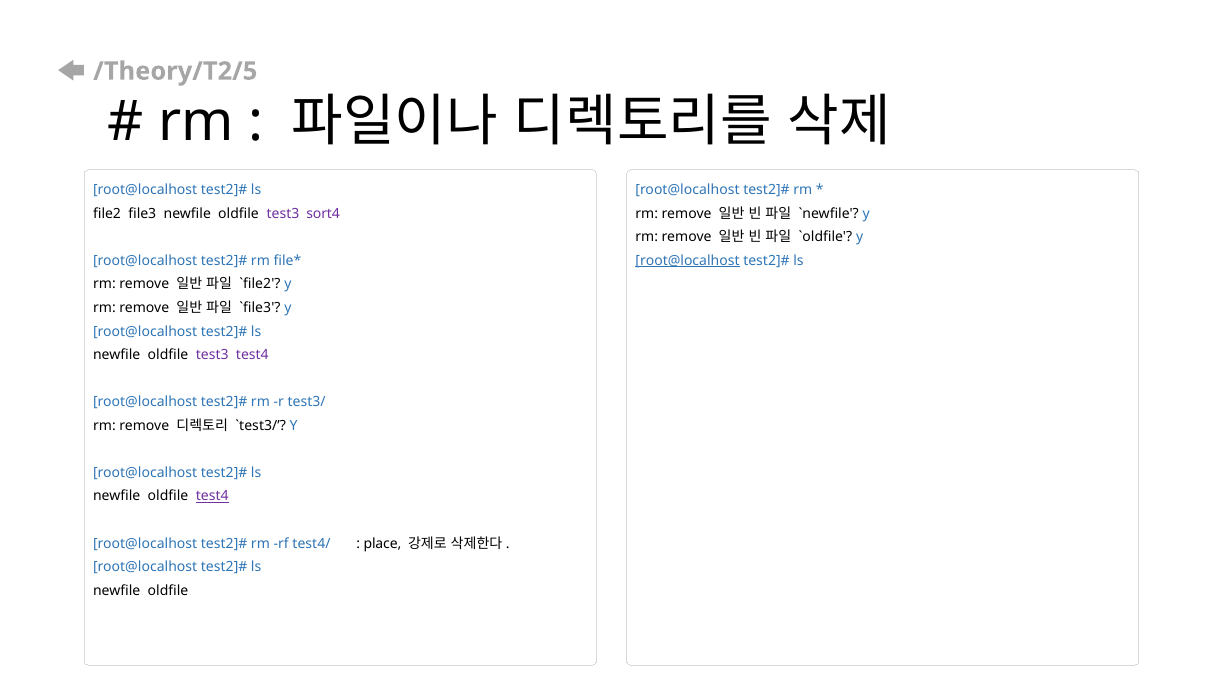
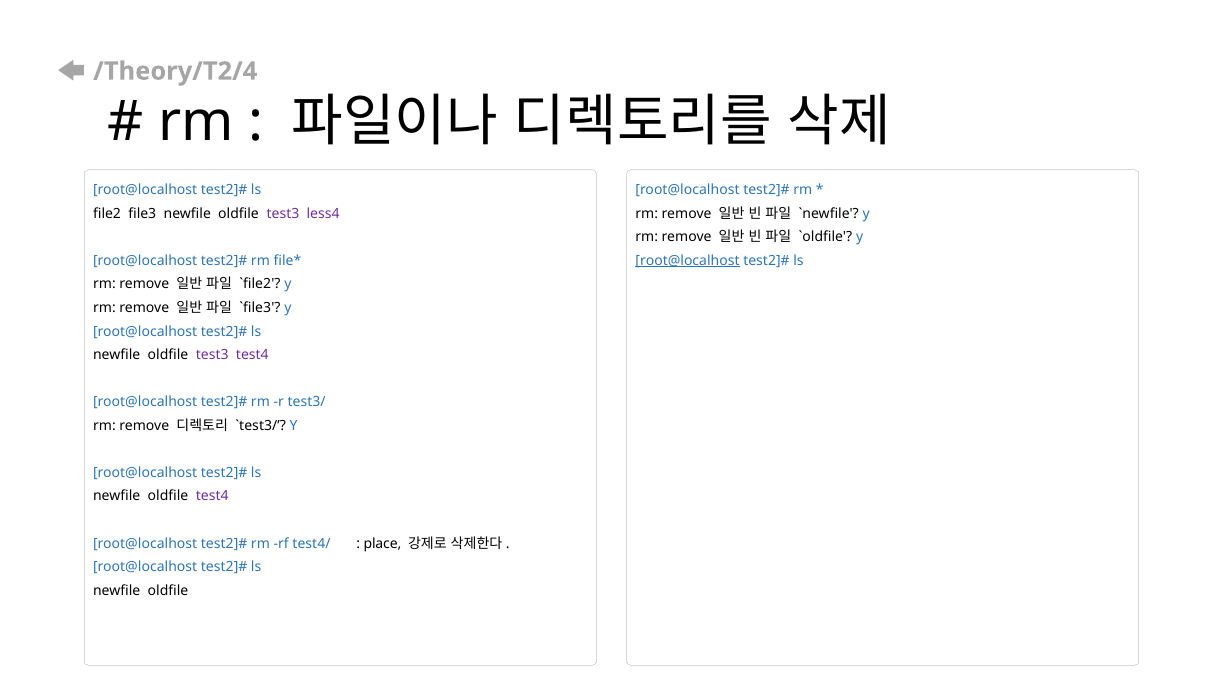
/Theory/T2/5: /Theory/T2/5 -> /Theory/T2/4
sort4: sort4 -> less4
test4 at (212, 496) underline: present -> none
